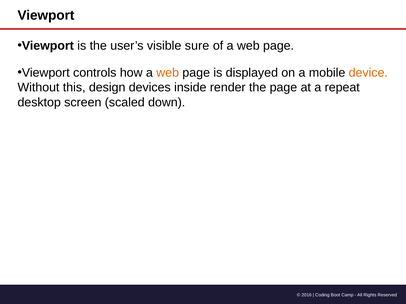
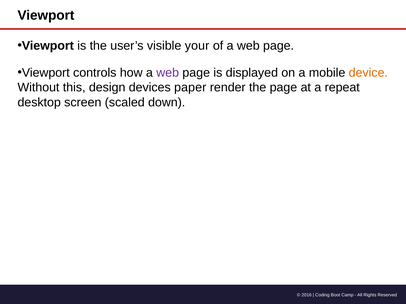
sure: sure -> your
web at (168, 73) colour: orange -> purple
inside: inside -> paper
